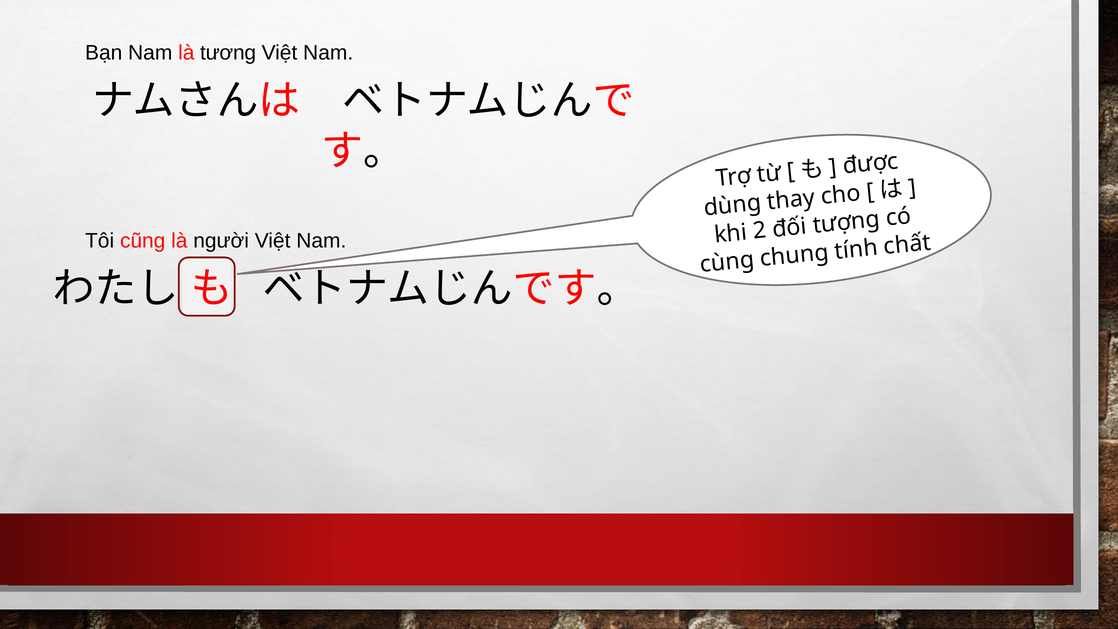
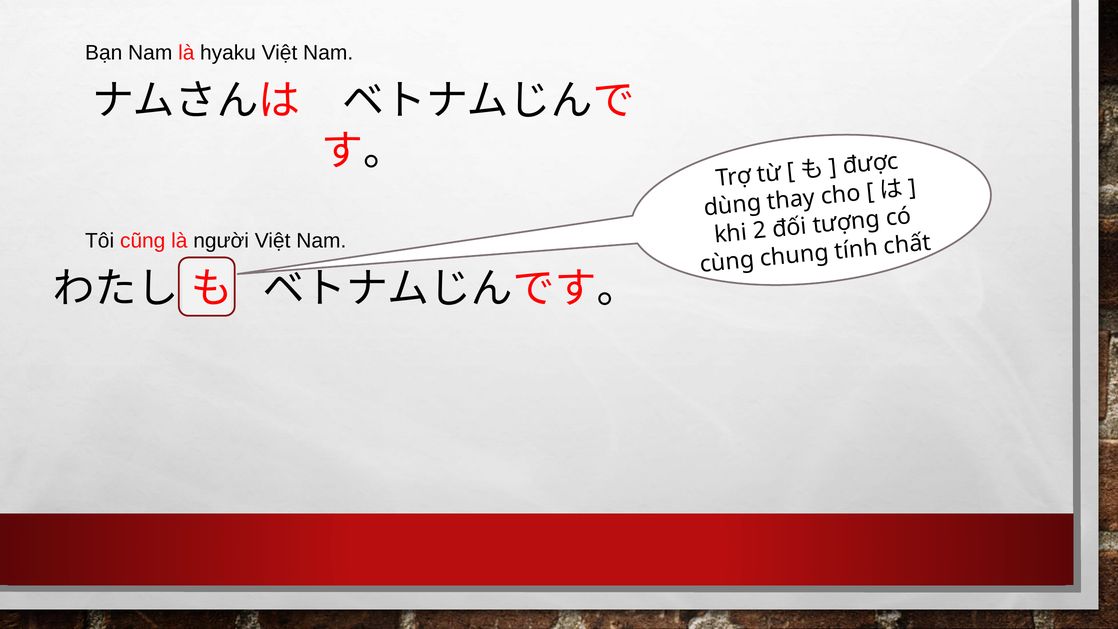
tương: tương -> hyaku
